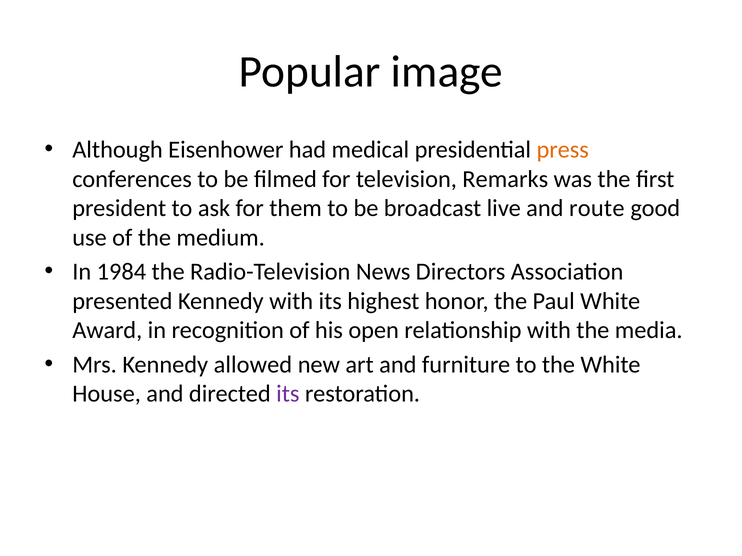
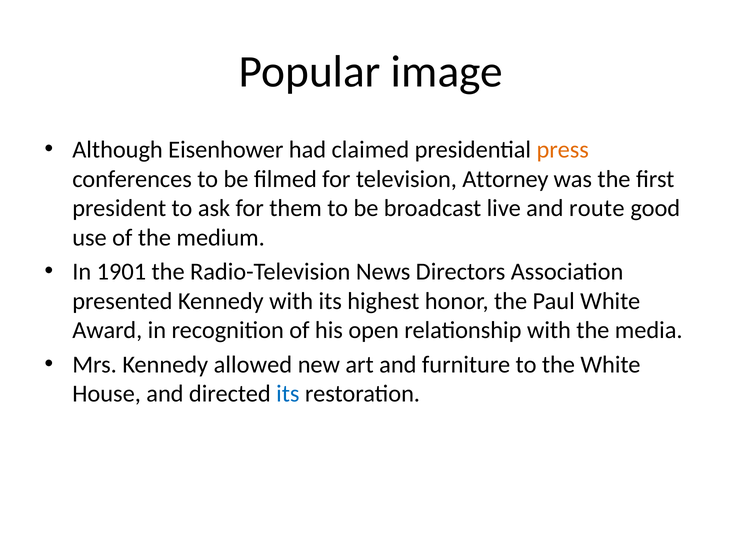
medical: medical -> claimed
Remarks: Remarks -> Attorney
1984: 1984 -> 1901
its at (288, 394) colour: purple -> blue
